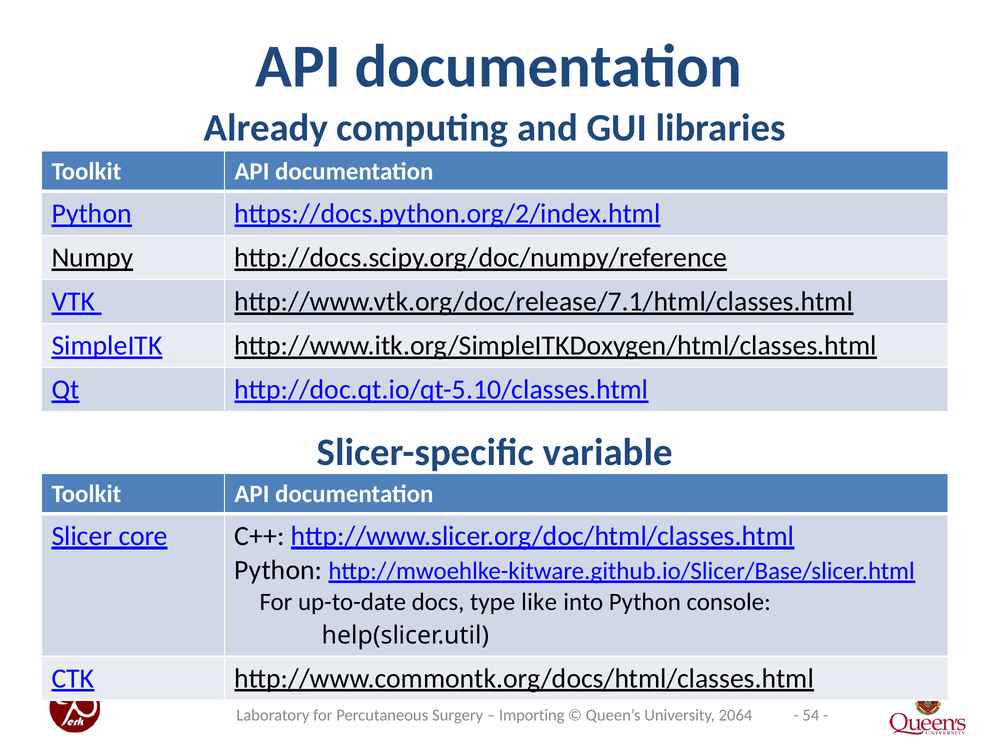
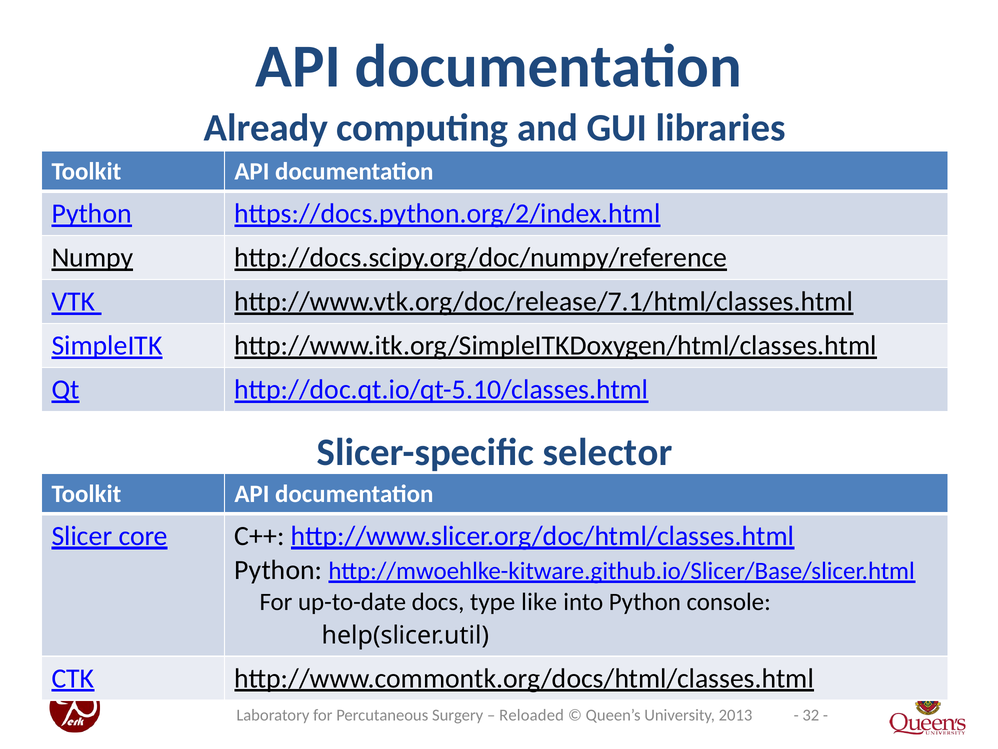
variable: variable -> selector
54: 54 -> 32
Importing: Importing -> Reloaded
2064: 2064 -> 2013
